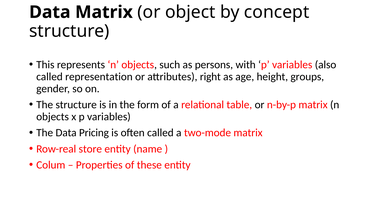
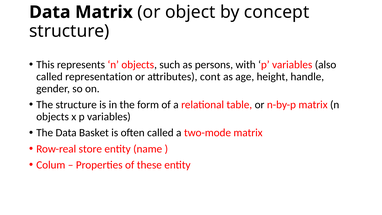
right: right -> cont
groups: groups -> handle
Pricing: Pricing -> Basket
